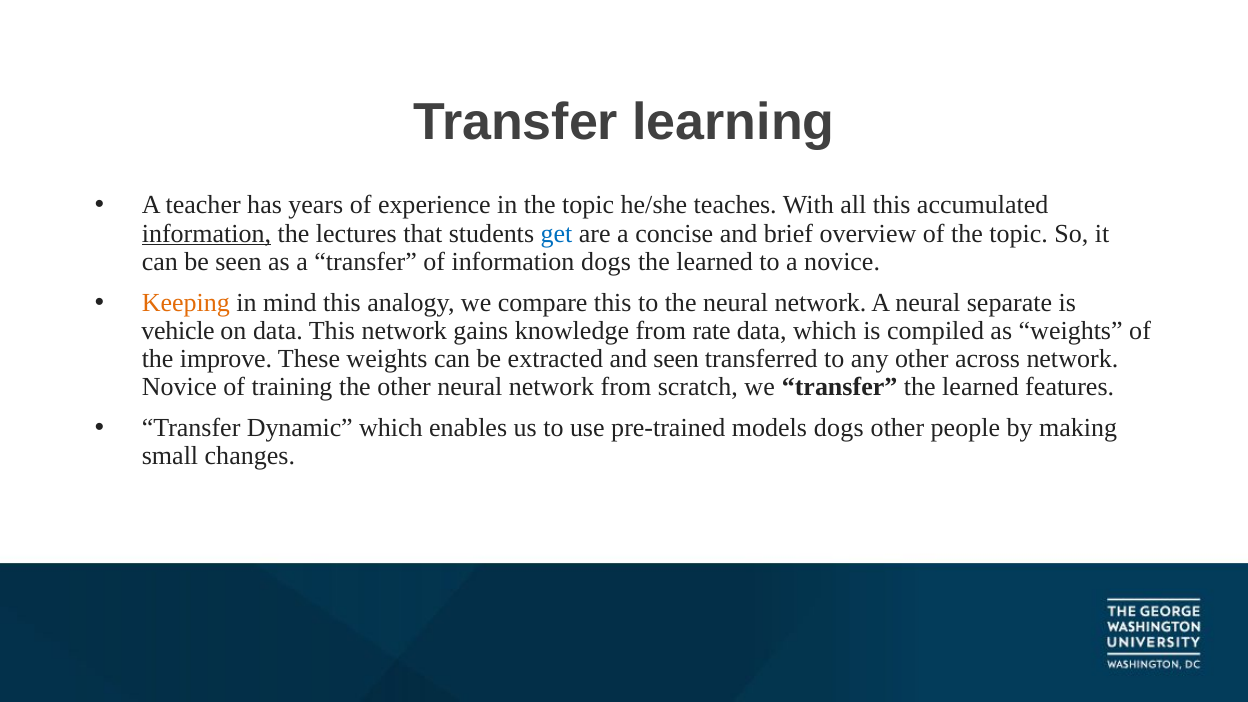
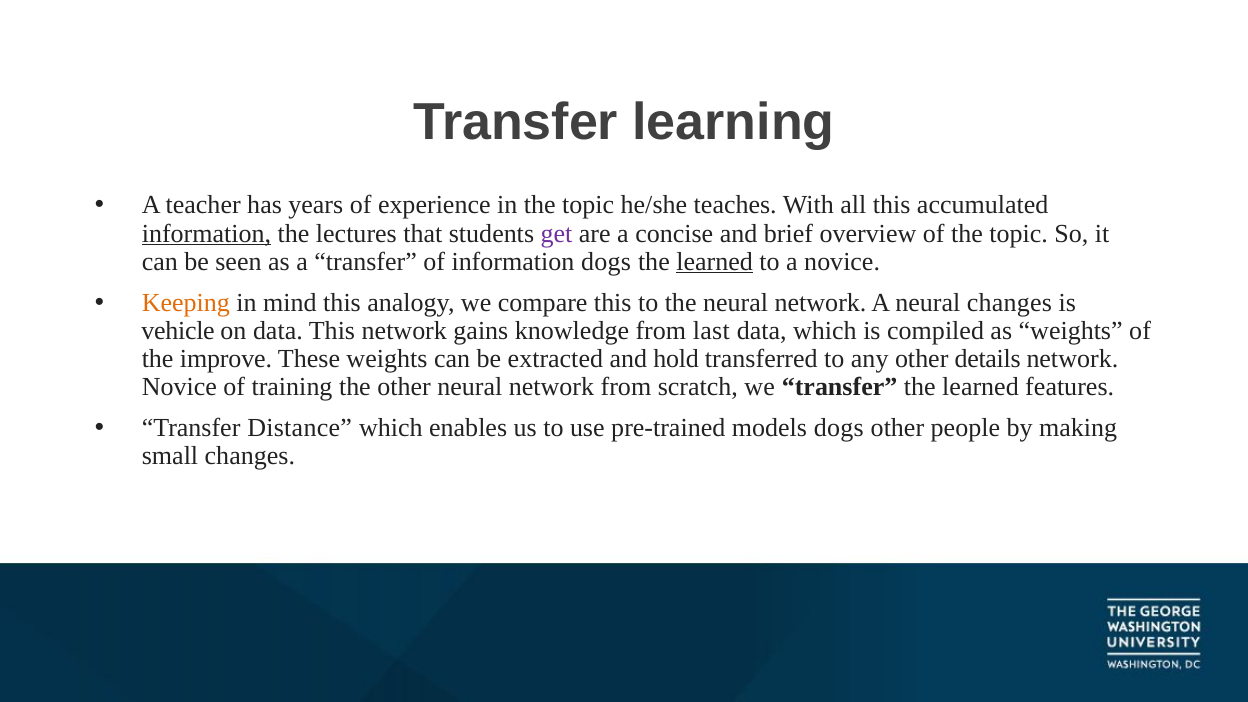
get colour: blue -> purple
learned at (715, 262) underline: none -> present
neural separate: separate -> changes
rate: rate -> last
and seen: seen -> hold
across: across -> details
Dynamic: Dynamic -> Distance
